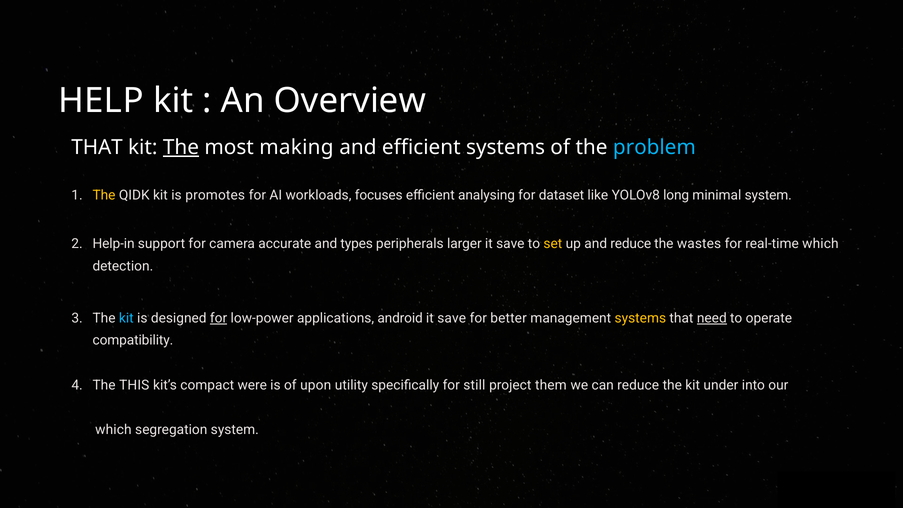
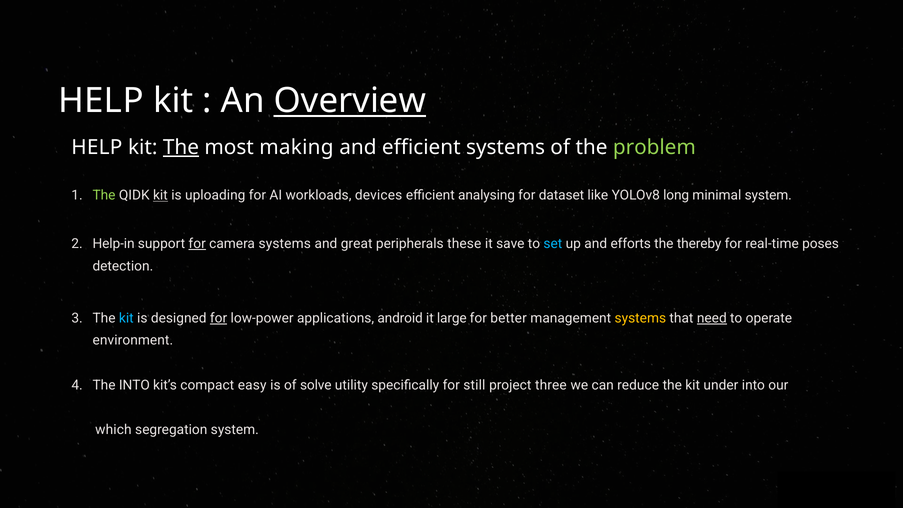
Overview underline: none -> present
THAT at (97, 147): THAT -> HELP
problem colour: light blue -> light green
The at (104, 195) colour: yellow -> light green
kit at (160, 195) underline: none -> present
promotes: promotes -> uploading
focuses: focuses -> devices
for at (197, 244) underline: none -> present
camera accurate: accurate -> systems
types: types -> great
larger: larger -> these
set colour: yellow -> light blue
and reduce: reduce -> efforts
wastes: wastes -> thereby
real-time which: which -> poses
save at (452, 318): save -> large
compatibility: compatibility -> environment
The THIS: THIS -> INTO
were: were -> easy
upon: upon -> solve
them: them -> three
